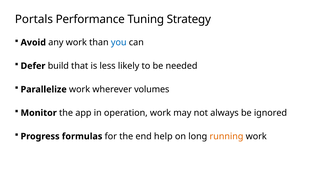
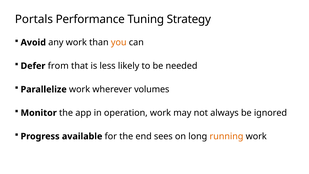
you colour: blue -> orange
build: build -> from
formulas: formulas -> available
help: help -> sees
